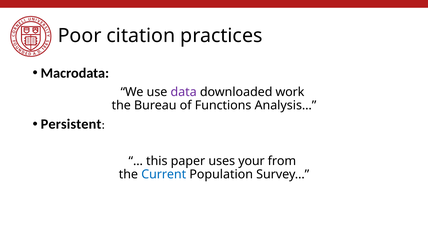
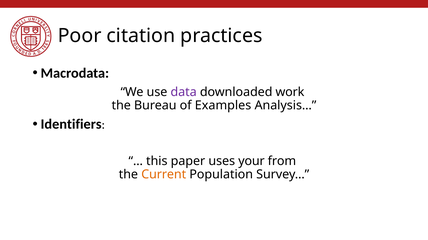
Functions: Functions -> Examples
Persistent: Persistent -> Identifiers
Current colour: blue -> orange
